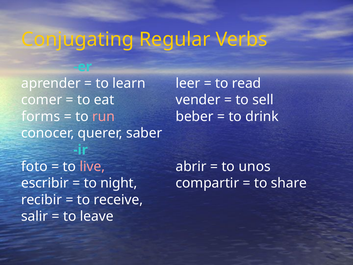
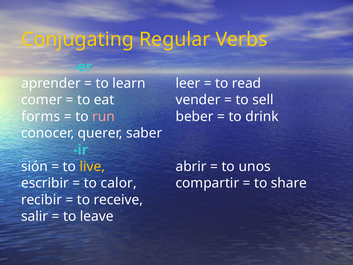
foto: foto -> sión
live colour: pink -> yellow
night: night -> calor
